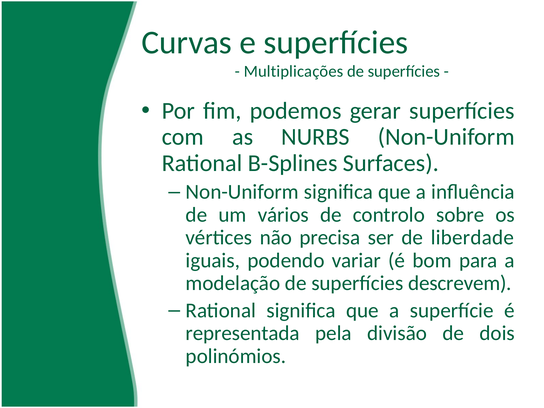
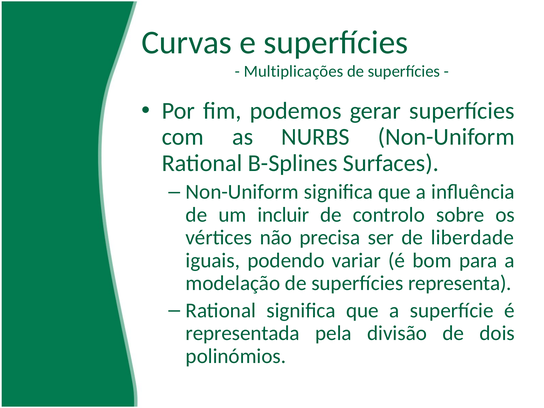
vários: vários -> incluir
descrevem: descrevem -> representa
